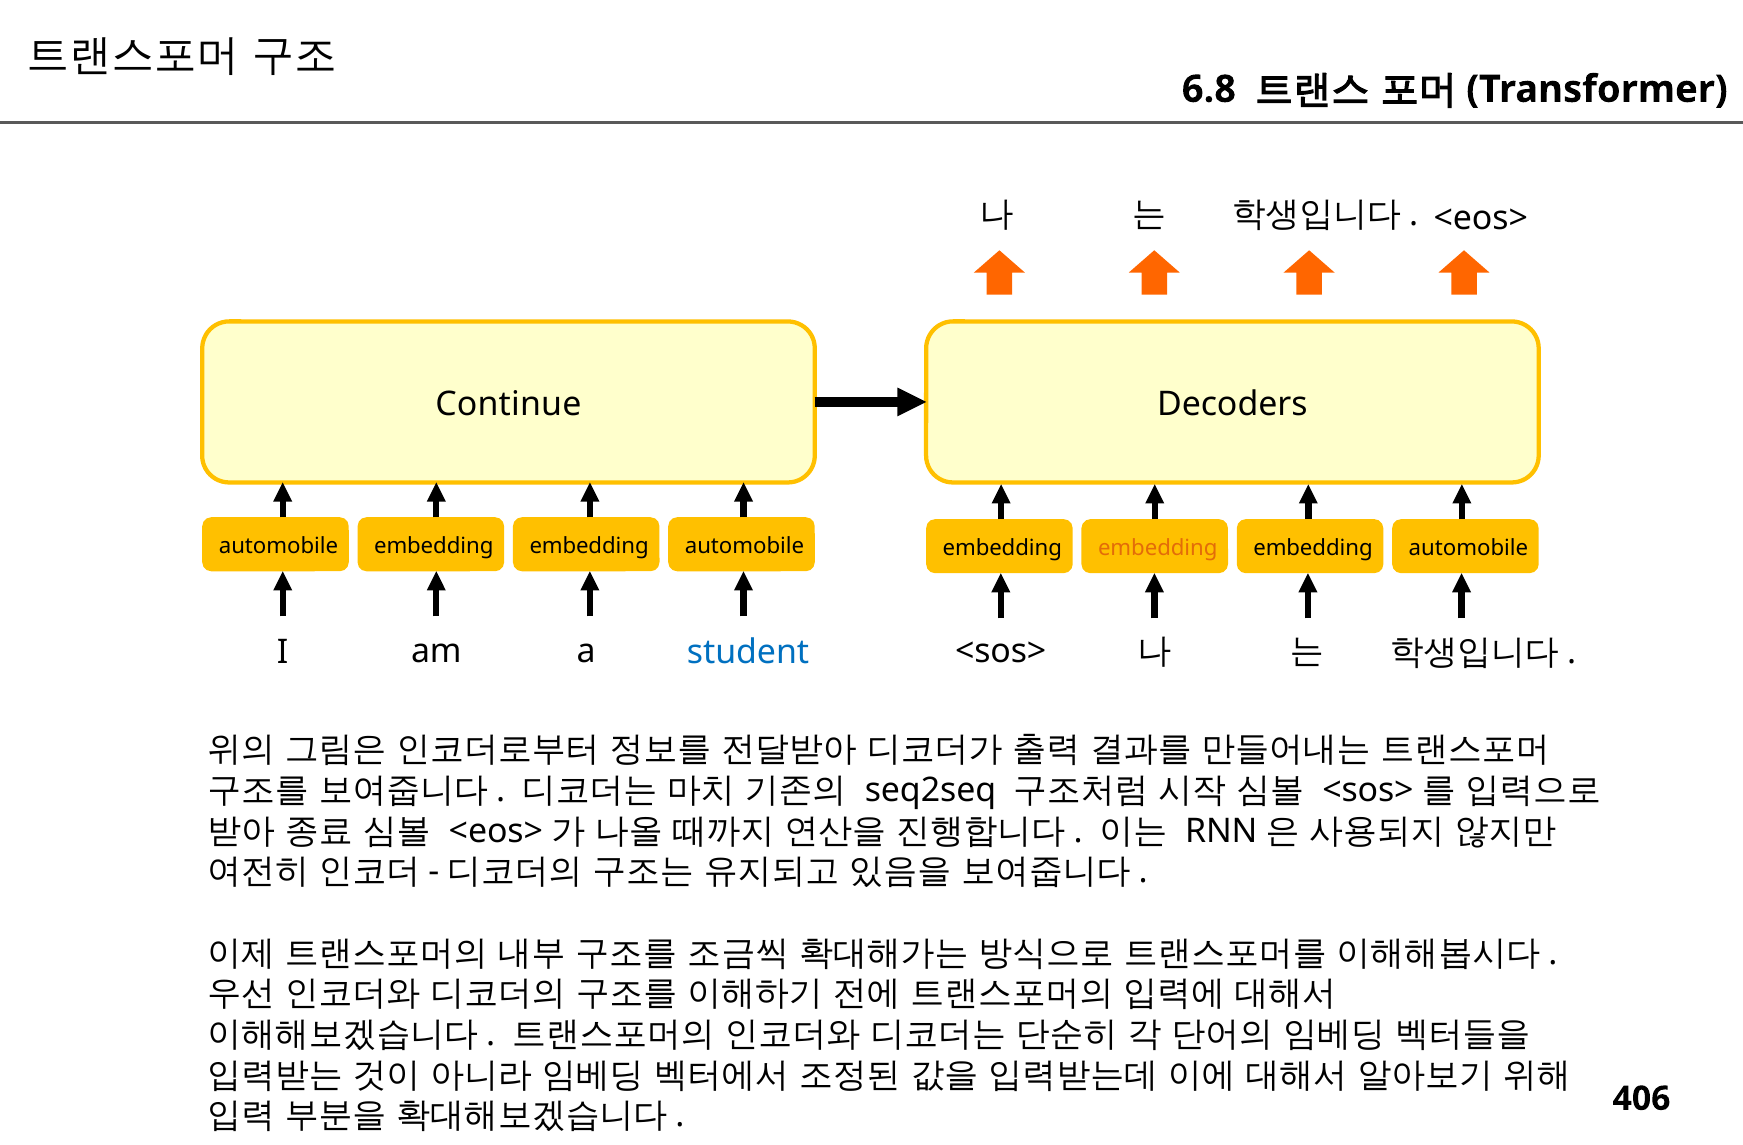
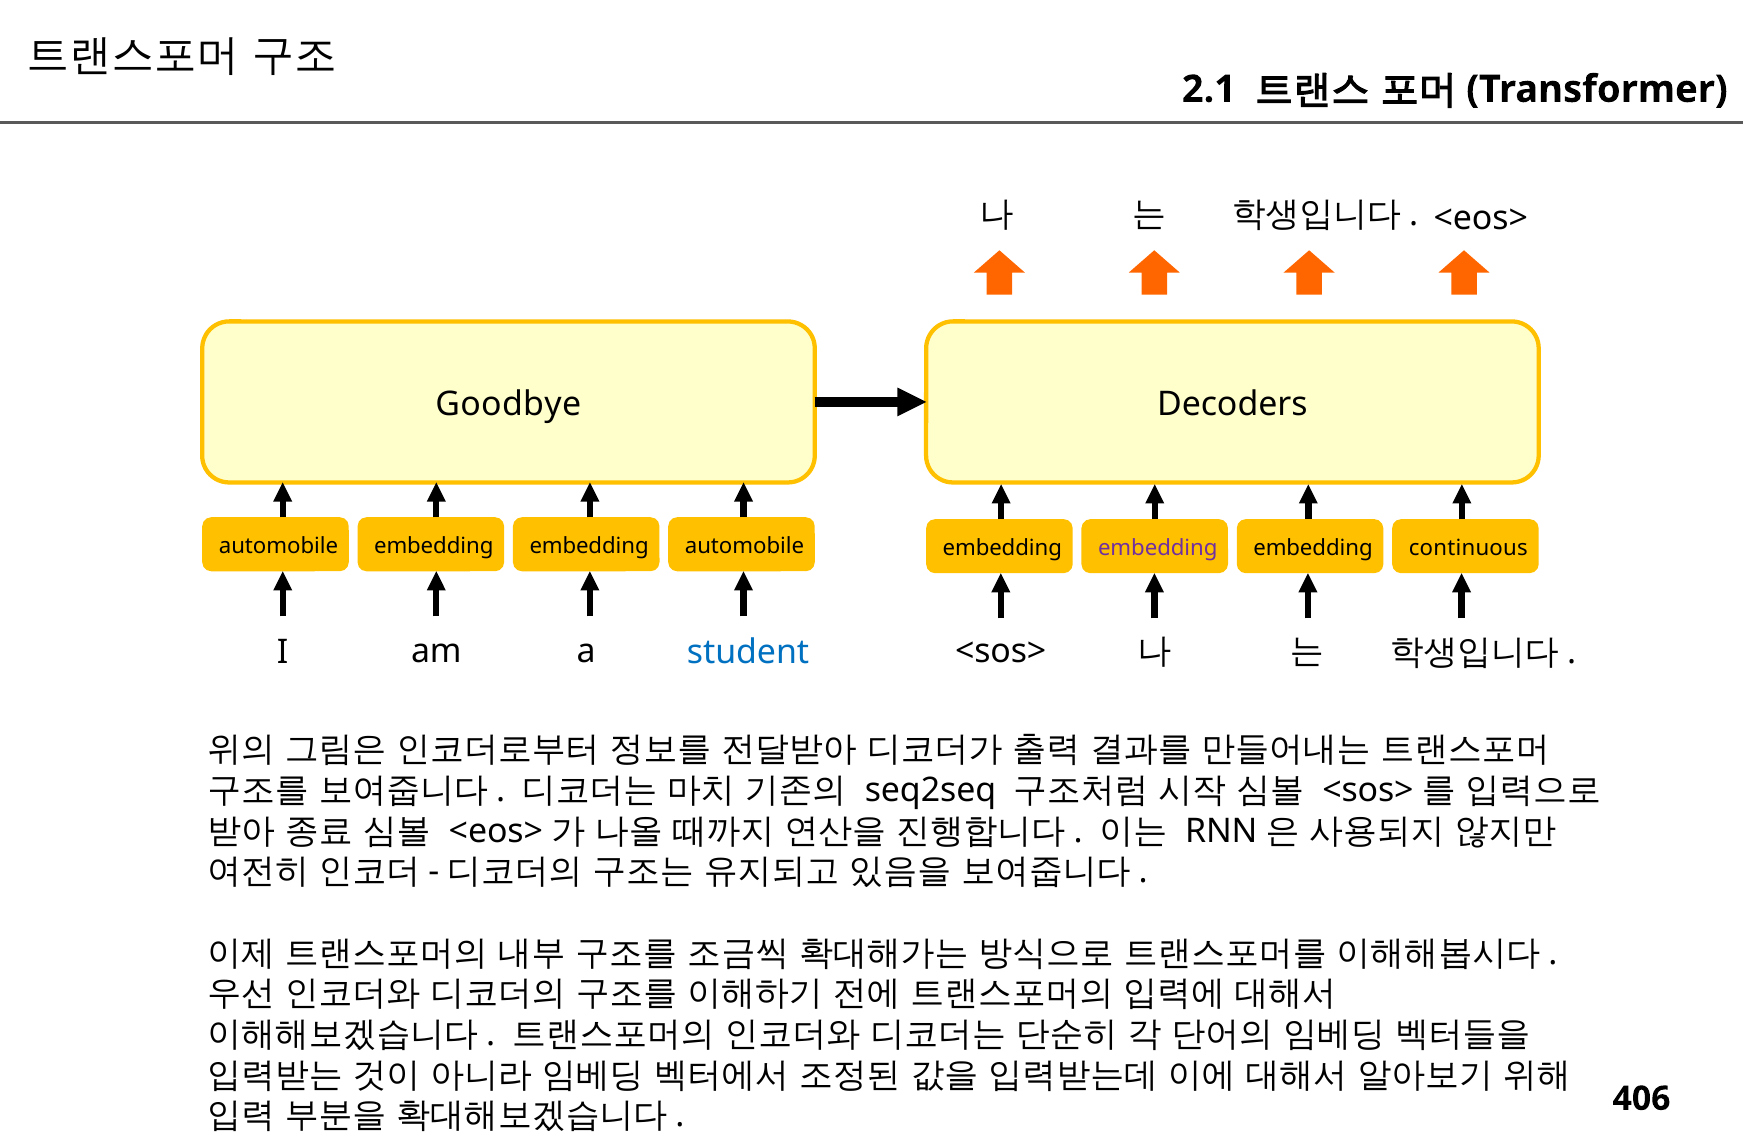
6.8: 6.8 -> 2.1
Continue: Continue -> Goodbye
embedding at (1158, 548) colour: orange -> purple
automobile at (1468, 548): automobile -> continuous
